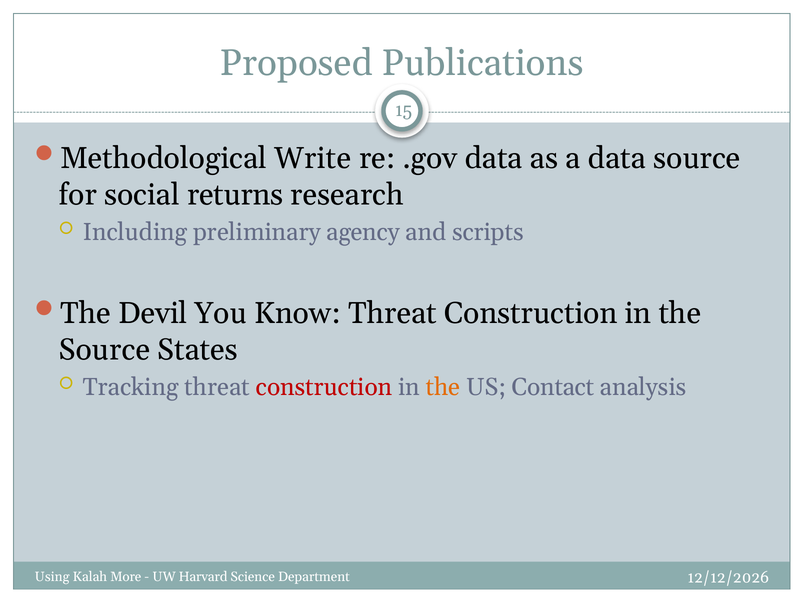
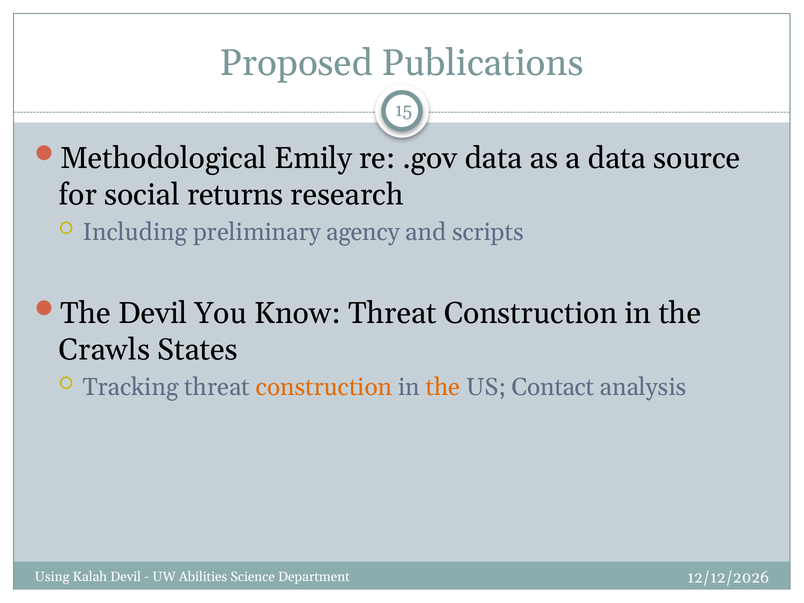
Write: Write -> Emily
Source at (104, 350): Source -> Crawls
construction at (324, 387) colour: red -> orange
Kalah More: More -> Devil
Harvard: Harvard -> Abilities
